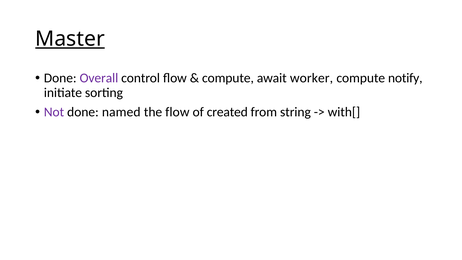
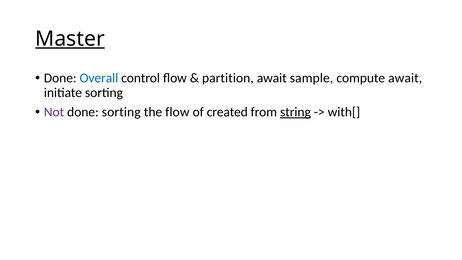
Overall colour: purple -> blue
compute at (228, 78): compute -> partition
worker: worker -> sample
compute notify: notify -> await
done named: named -> sorting
string underline: none -> present
